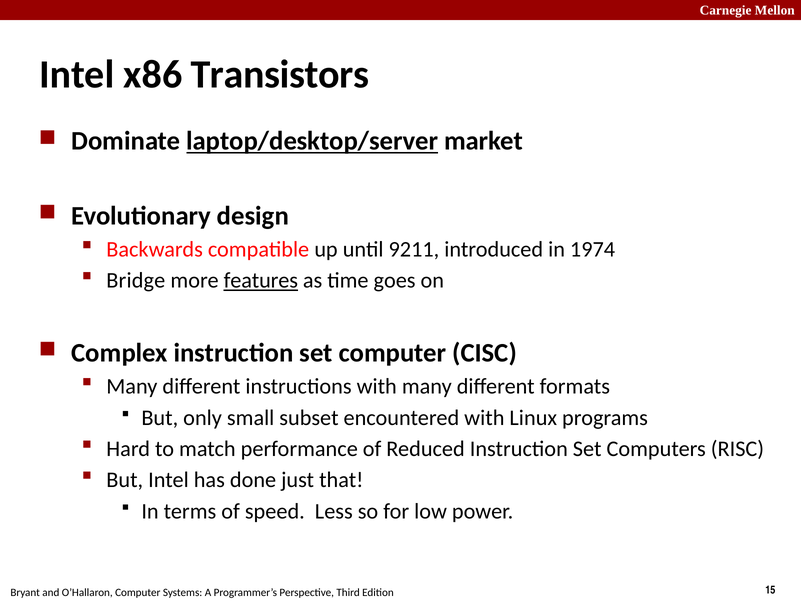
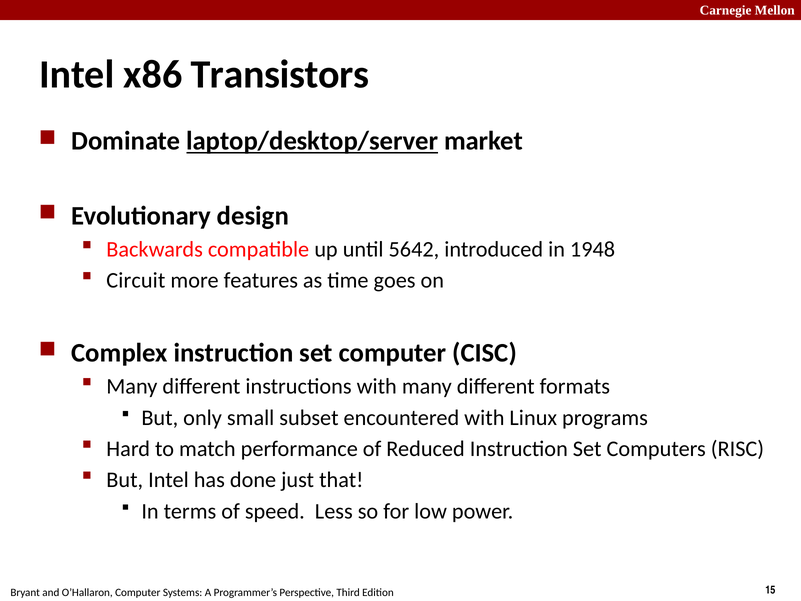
9211: 9211 -> 5642
1974: 1974 -> 1948
Bridge: Bridge -> Circuit
features underline: present -> none
